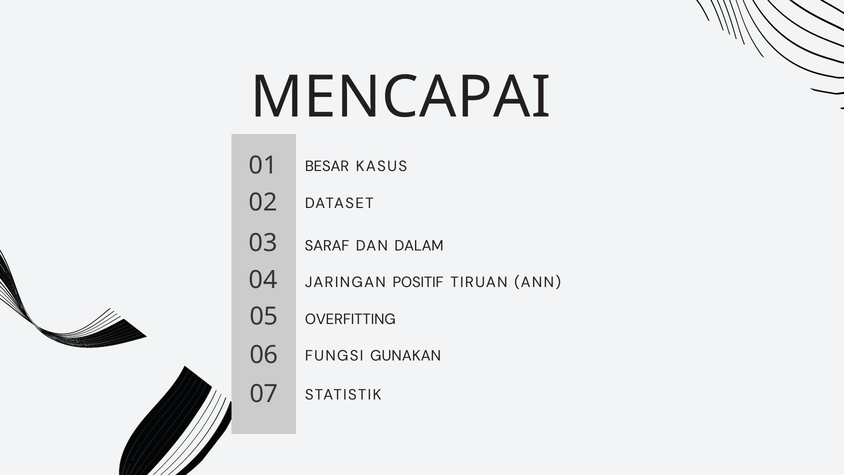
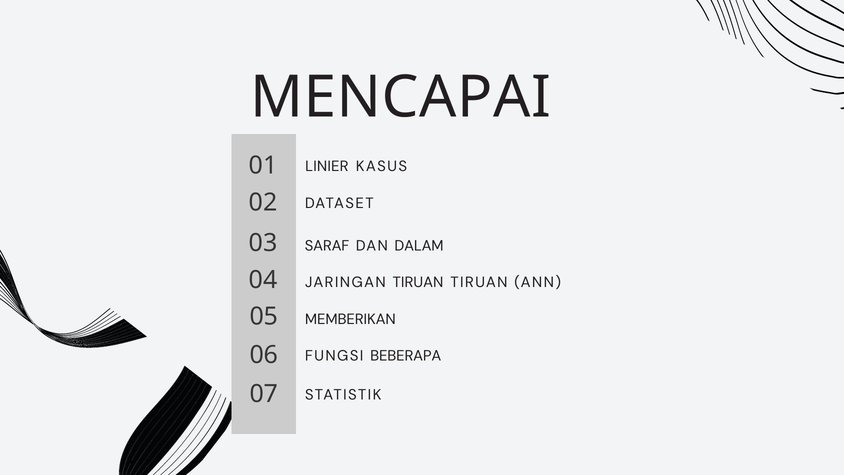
BESAR: BESAR -> LINIER
JARINGAN POSITIF: POSITIF -> TIRUAN
OVERFITTING: OVERFITTING -> MEMBERIKAN
GUNAKAN: GUNAKAN -> BEBERAPA
